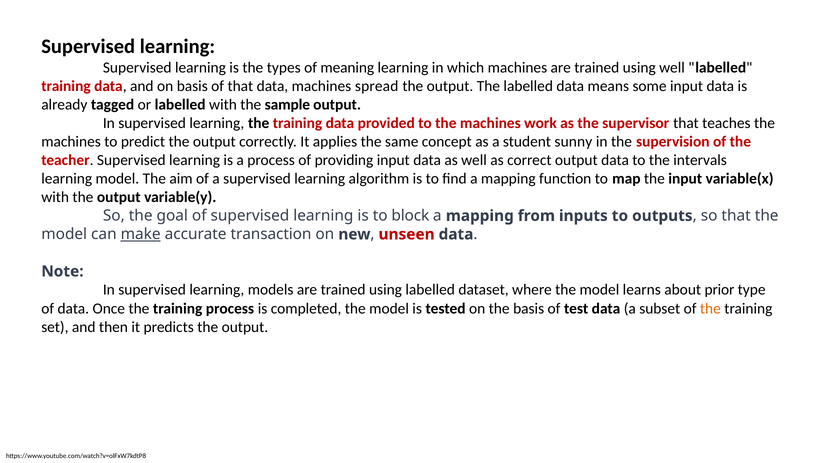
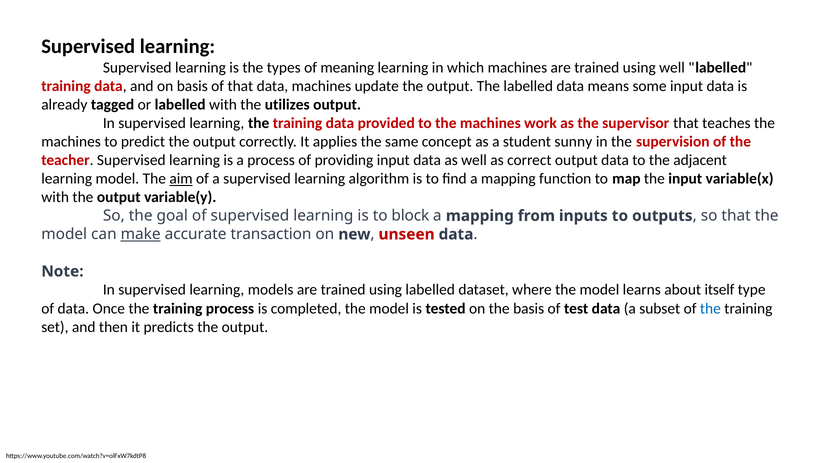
spread: spread -> update
sample: sample -> utilizes
intervals: intervals -> adjacent
aim underline: none -> present
prior: prior -> itself
the at (710, 308) colour: orange -> blue
